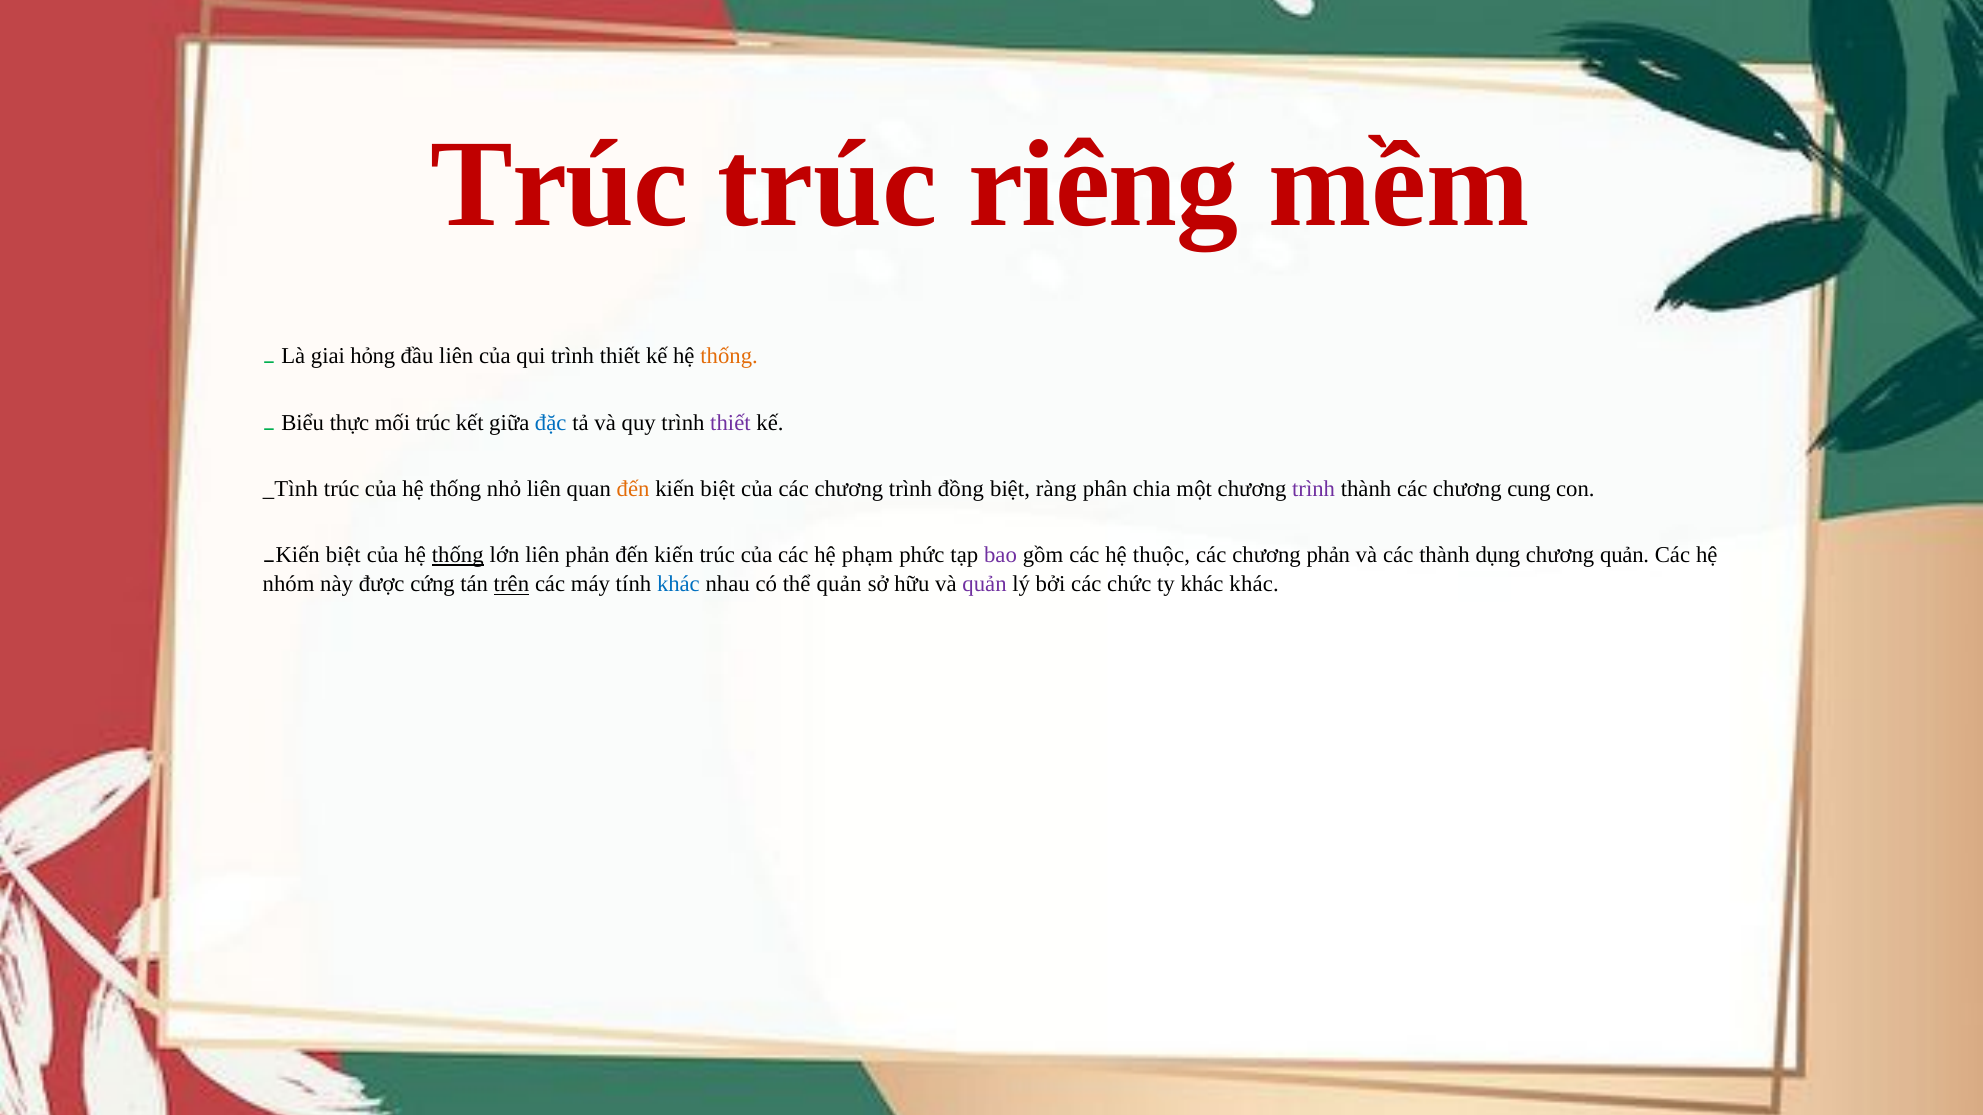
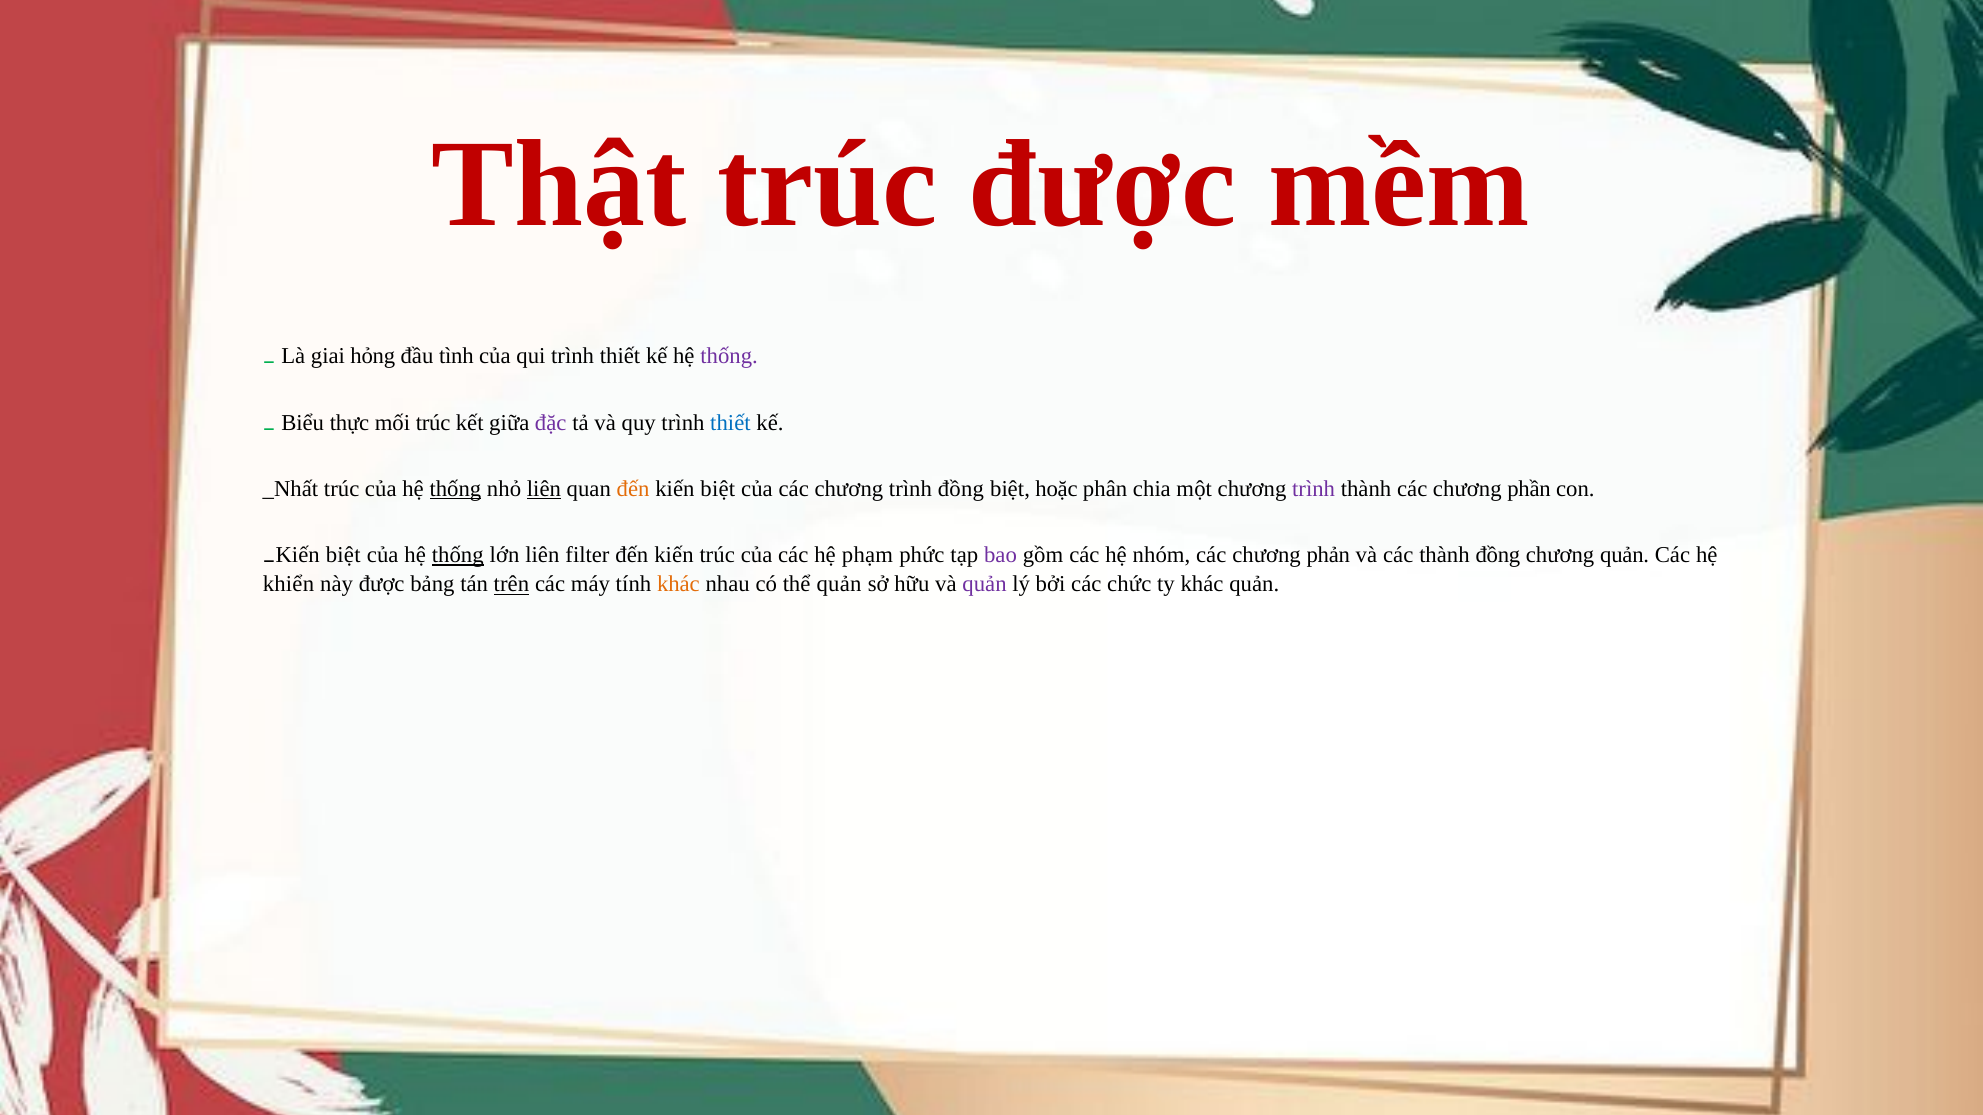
Trúc at (560, 185): Trúc -> Thật
trúc riêng: riêng -> được
đầu liên: liên -> tình
thống at (729, 357) colour: orange -> purple
đặc colour: blue -> purple
thiết at (730, 423) colour: purple -> blue
_Tình: _Tình -> _Nhất
thống at (455, 489) underline: none -> present
liên at (544, 489) underline: none -> present
ràng: ràng -> hoặc
cung: cung -> phần
liên phản: phản -> filter
thuộc: thuộc -> nhóm
thành dụng: dụng -> đồng
nhóm: nhóm -> khiển
cứng: cứng -> bảng
khác at (678, 585) colour: blue -> orange
khác khác: khác -> quản
